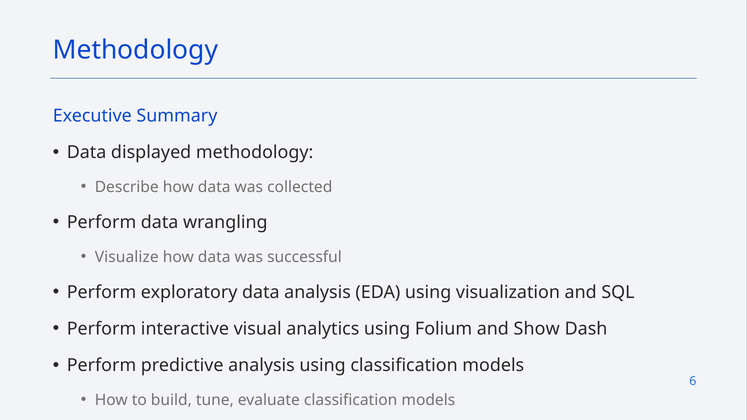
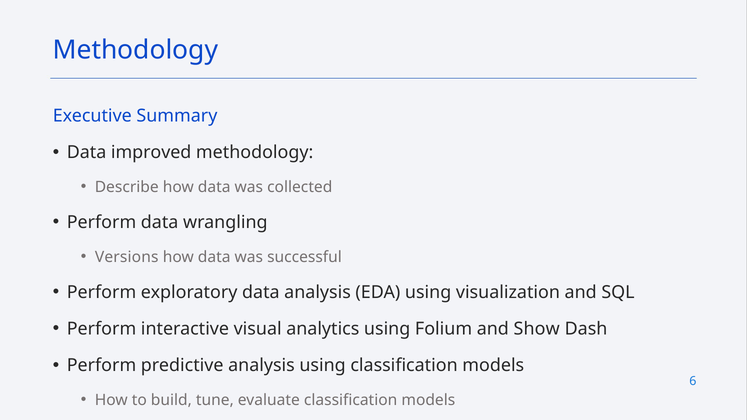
displayed: displayed -> improved
Visualize: Visualize -> Versions
